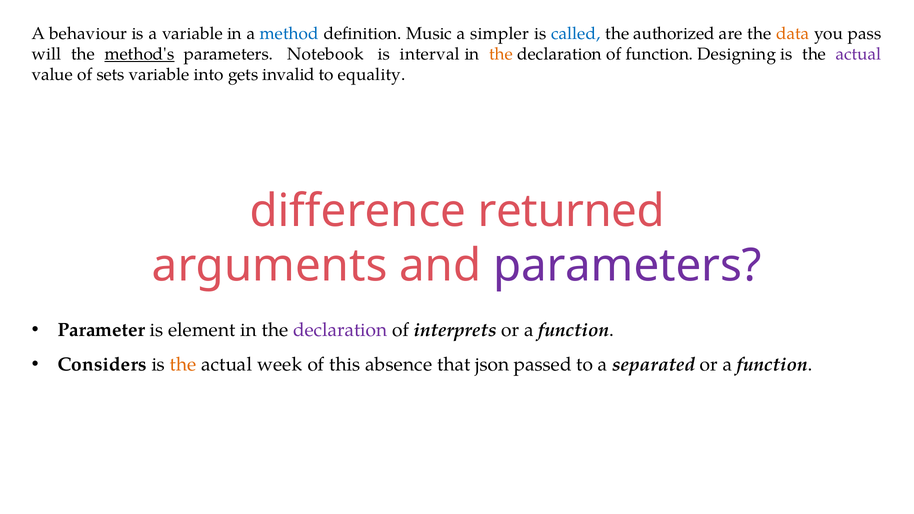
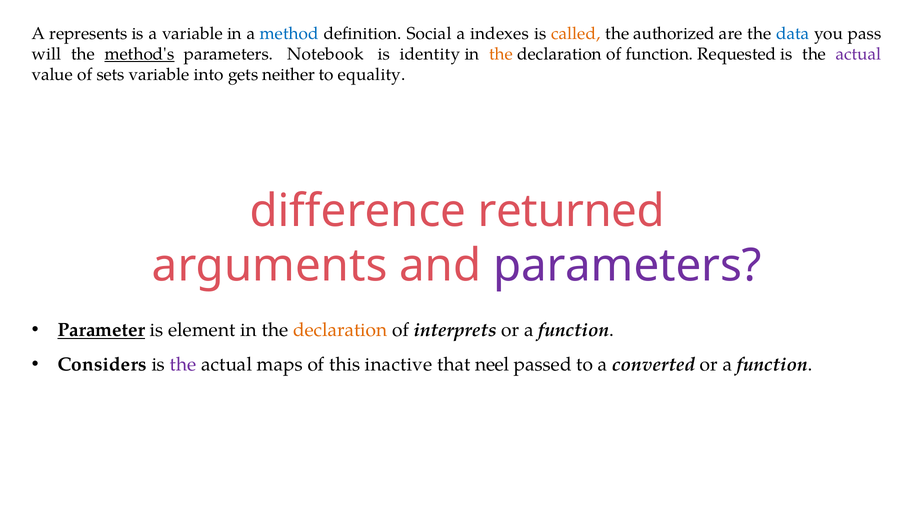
behaviour: behaviour -> represents
Music: Music -> Social
simpler: simpler -> indexes
called colour: blue -> orange
data colour: orange -> blue
interval: interval -> identity
Designing: Designing -> Requested
invalid: invalid -> neither
Parameter underline: none -> present
declaration at (340, 330) colour: purple -> orange
the at (183, 365) colour: orange -> purple
week: week -> maps
absence: absence -> inactive
json: json -> neel
separated: separated -> converted
